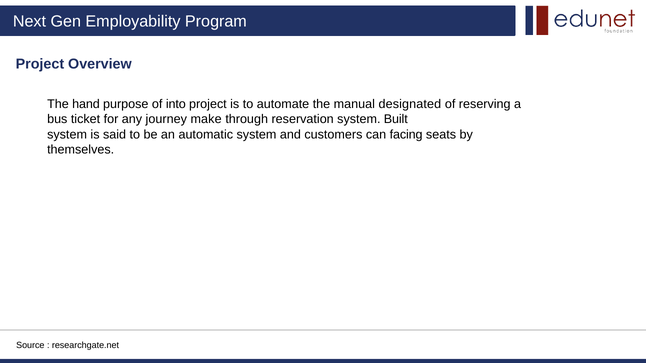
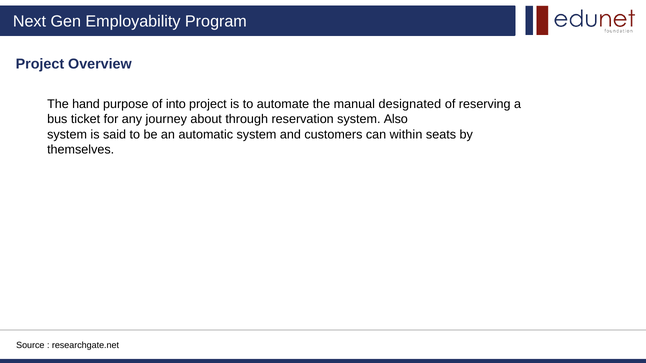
make: make -> about
Built: Built -> Also
facing: facing -> within
